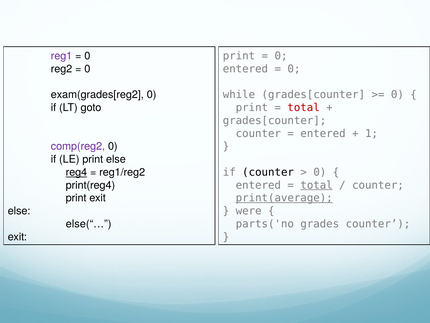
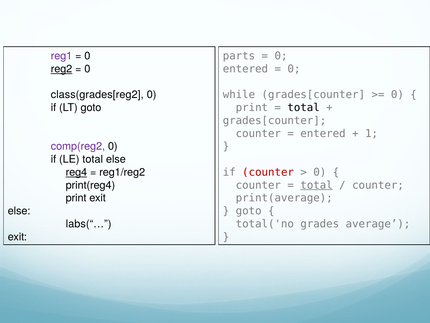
print at (239, 56): print -> parts
reg2 underline: none -> present
exam(grades[reg2: exam(grades[reg2 -> class(grades[reg2
total at (304, 107) colour: red -> black
LE print: print -> total
counter at (268, 172) colour: black -> red
entered at (258, 185): entered -> counter
print(average underline: present -> none
were at (249, 211): were -> goto
parts('no: parts('no -> total('no
grades counter: counter -> average
else(“…: else(“… -> labs(“…
